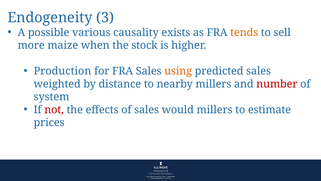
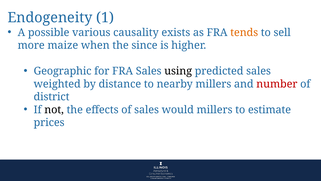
3: 3 -> 1
stock: stock -> since
Production: Production -> Geographic
using colour: orange -> black
system: system -> district
not colour: red -> black
